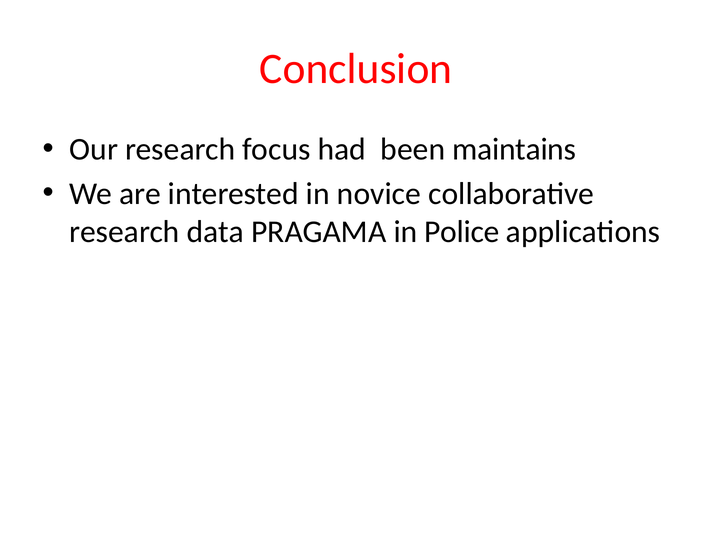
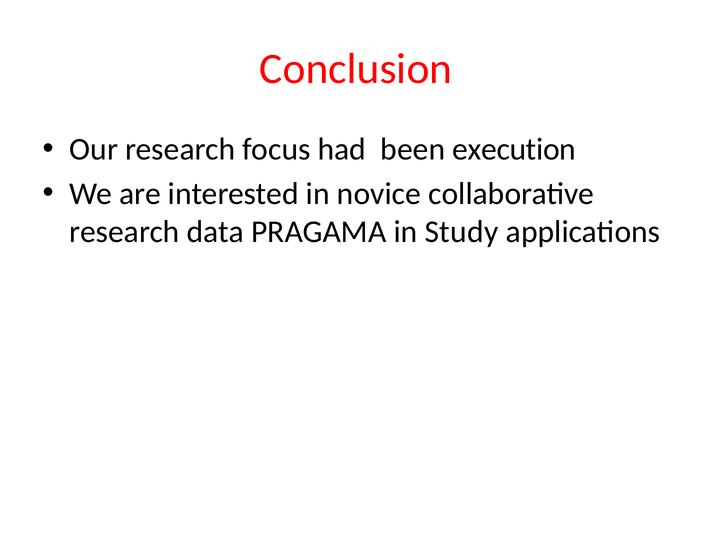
maintains: maintains -> execution
Police: Police -> Study
